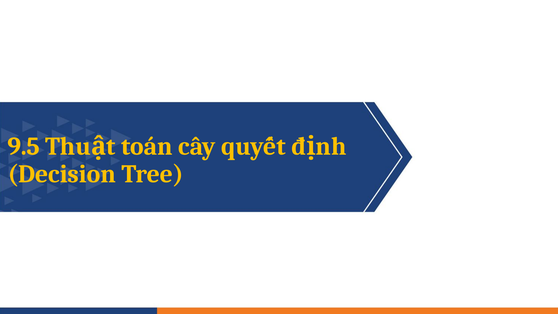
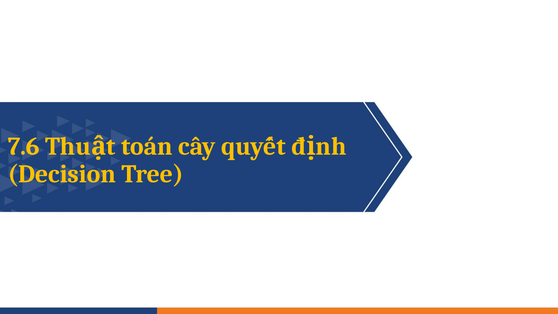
9.5: 9.5 -> 7.6
